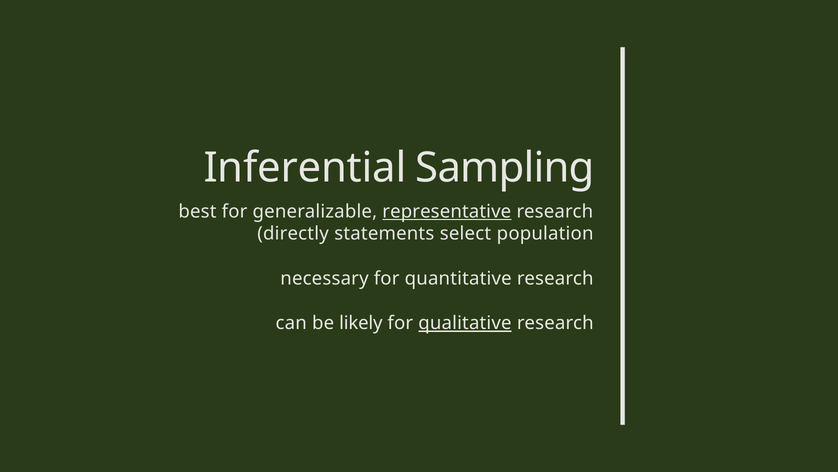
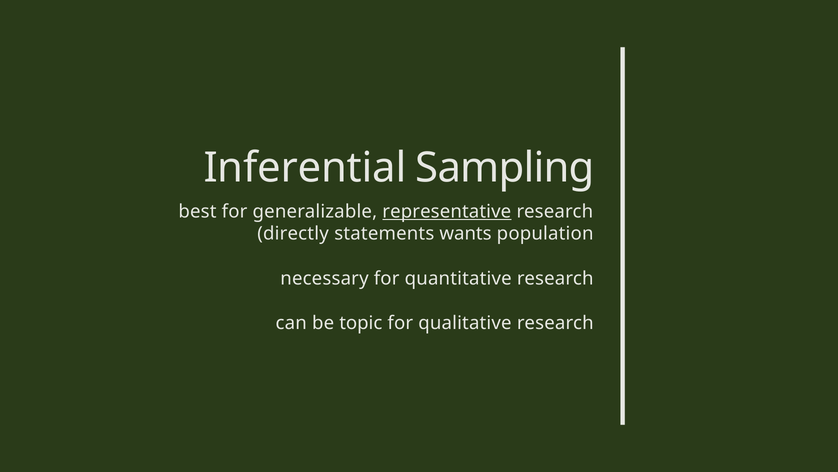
select: select -> wants
likely: likely -> topic
qualitative underline: present -> none
